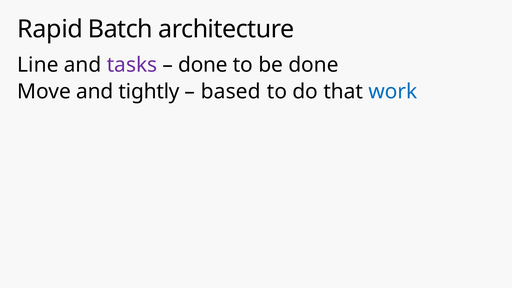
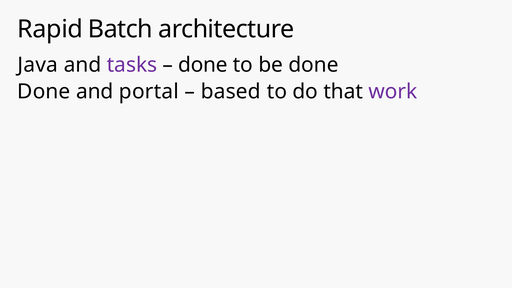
Line: Line -> Java
Move at (44, 92): Move -> Done
tightly: tightly -> portal
work colour: blue -> purple
